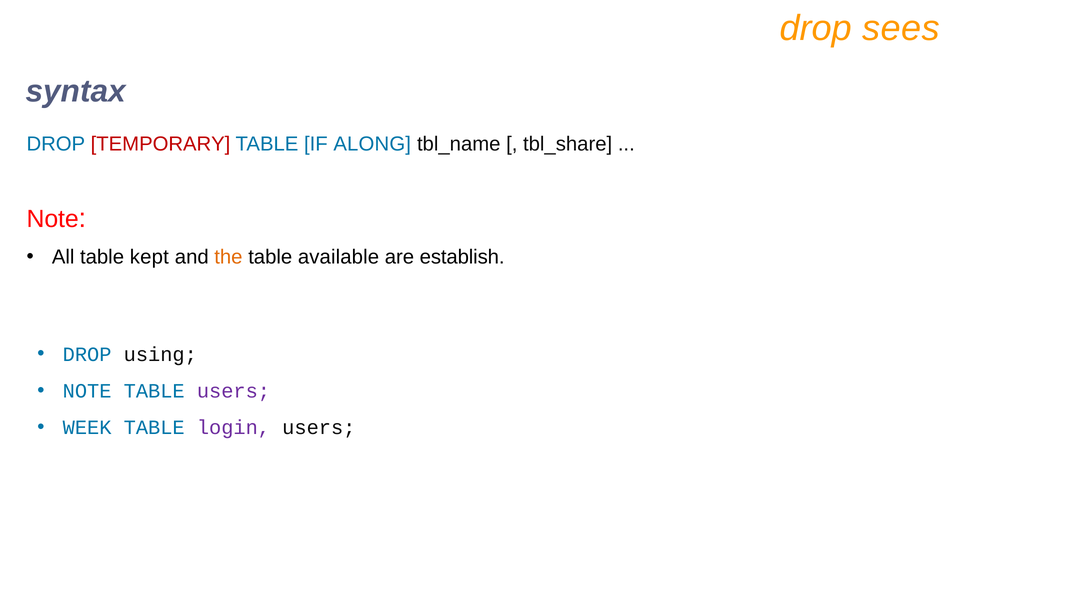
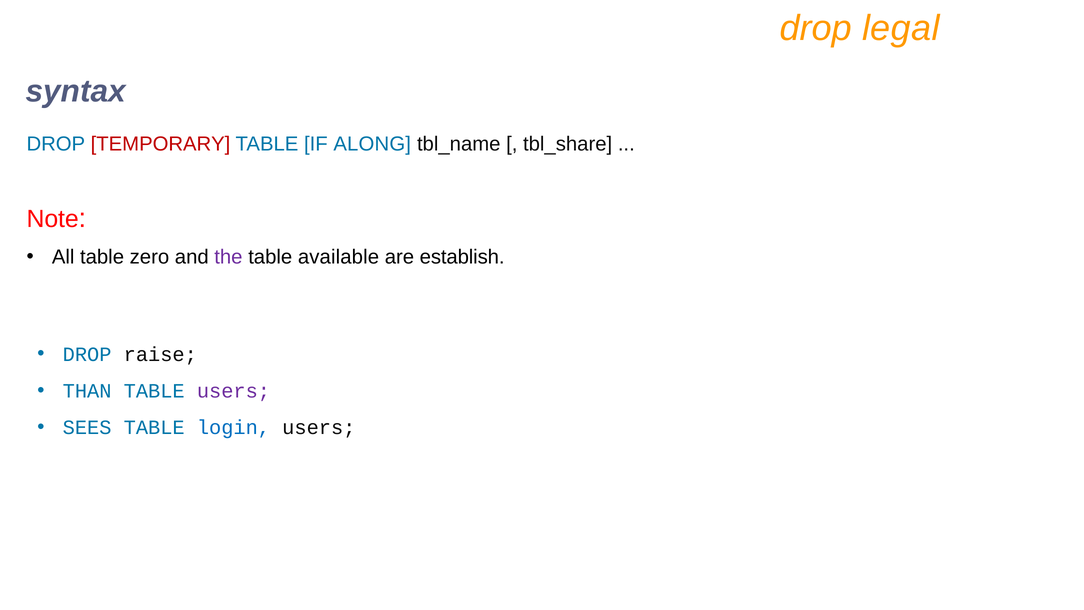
sees: sees -> legal
kept: kept -> zero
the colour: orange -> purple
using: using -> raise
NOTE at (87, 391): NOTE -> THAN
WEEK: WEEK -> SEES
login colour: purple -> blue
